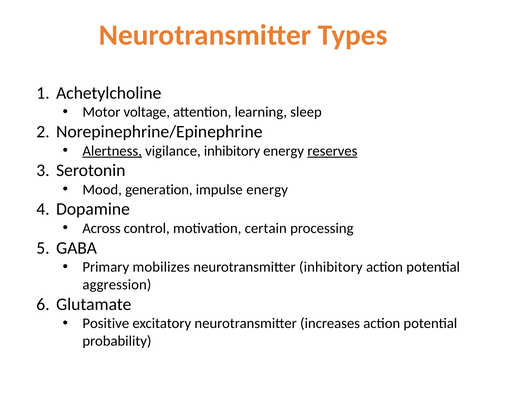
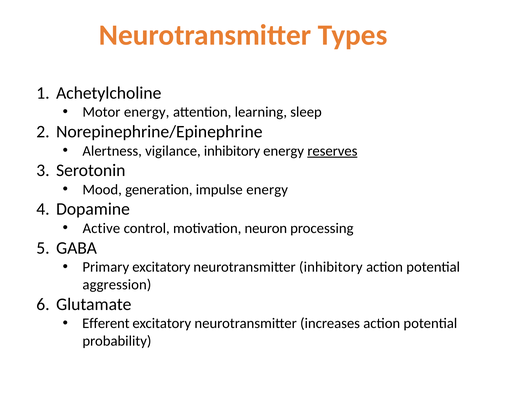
Motor voltage: voltage -> energy
Alertness underline: present -> none
Across: Across -> Active
certain: certain -> neuron
Primary mobilizes: mobilizes -> excitatory
Positive: Positive -> Efferent
